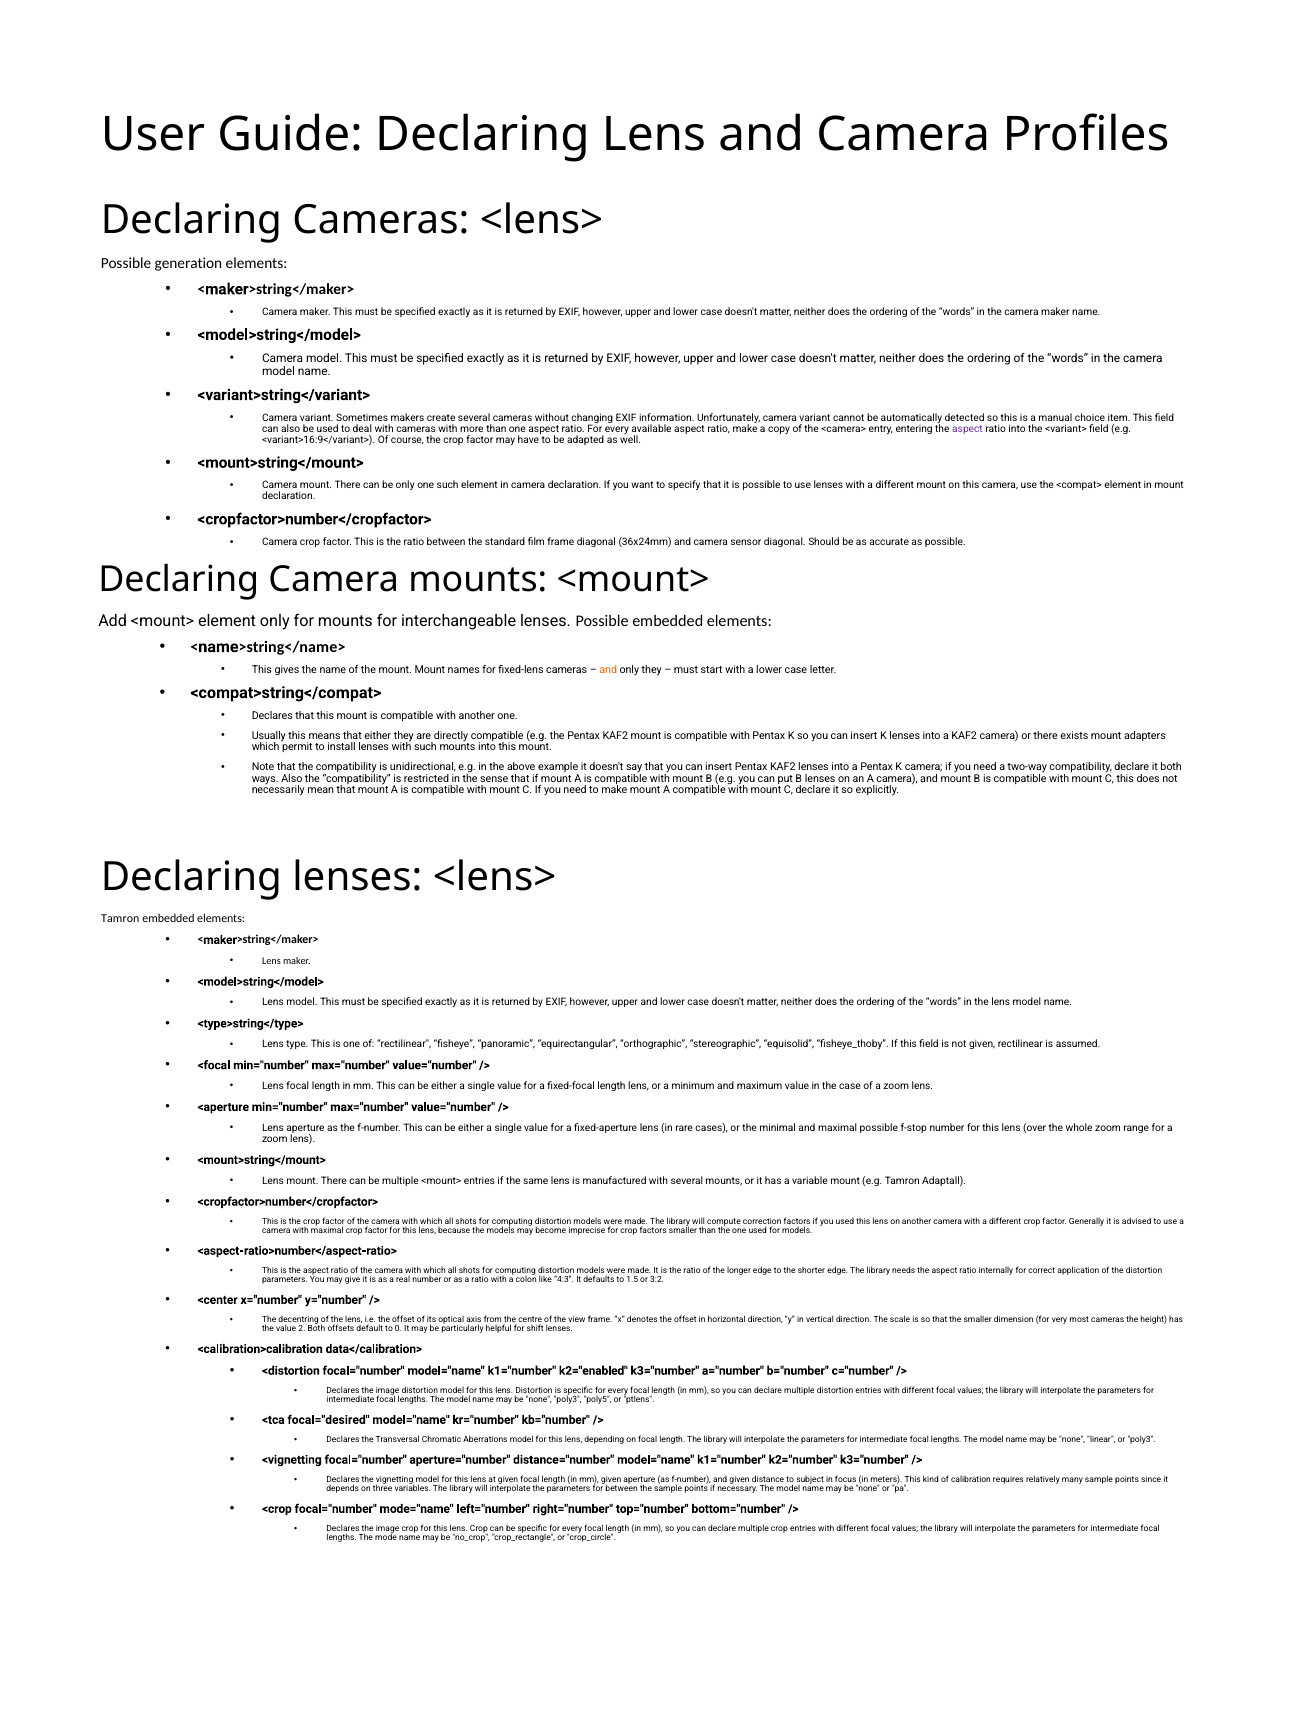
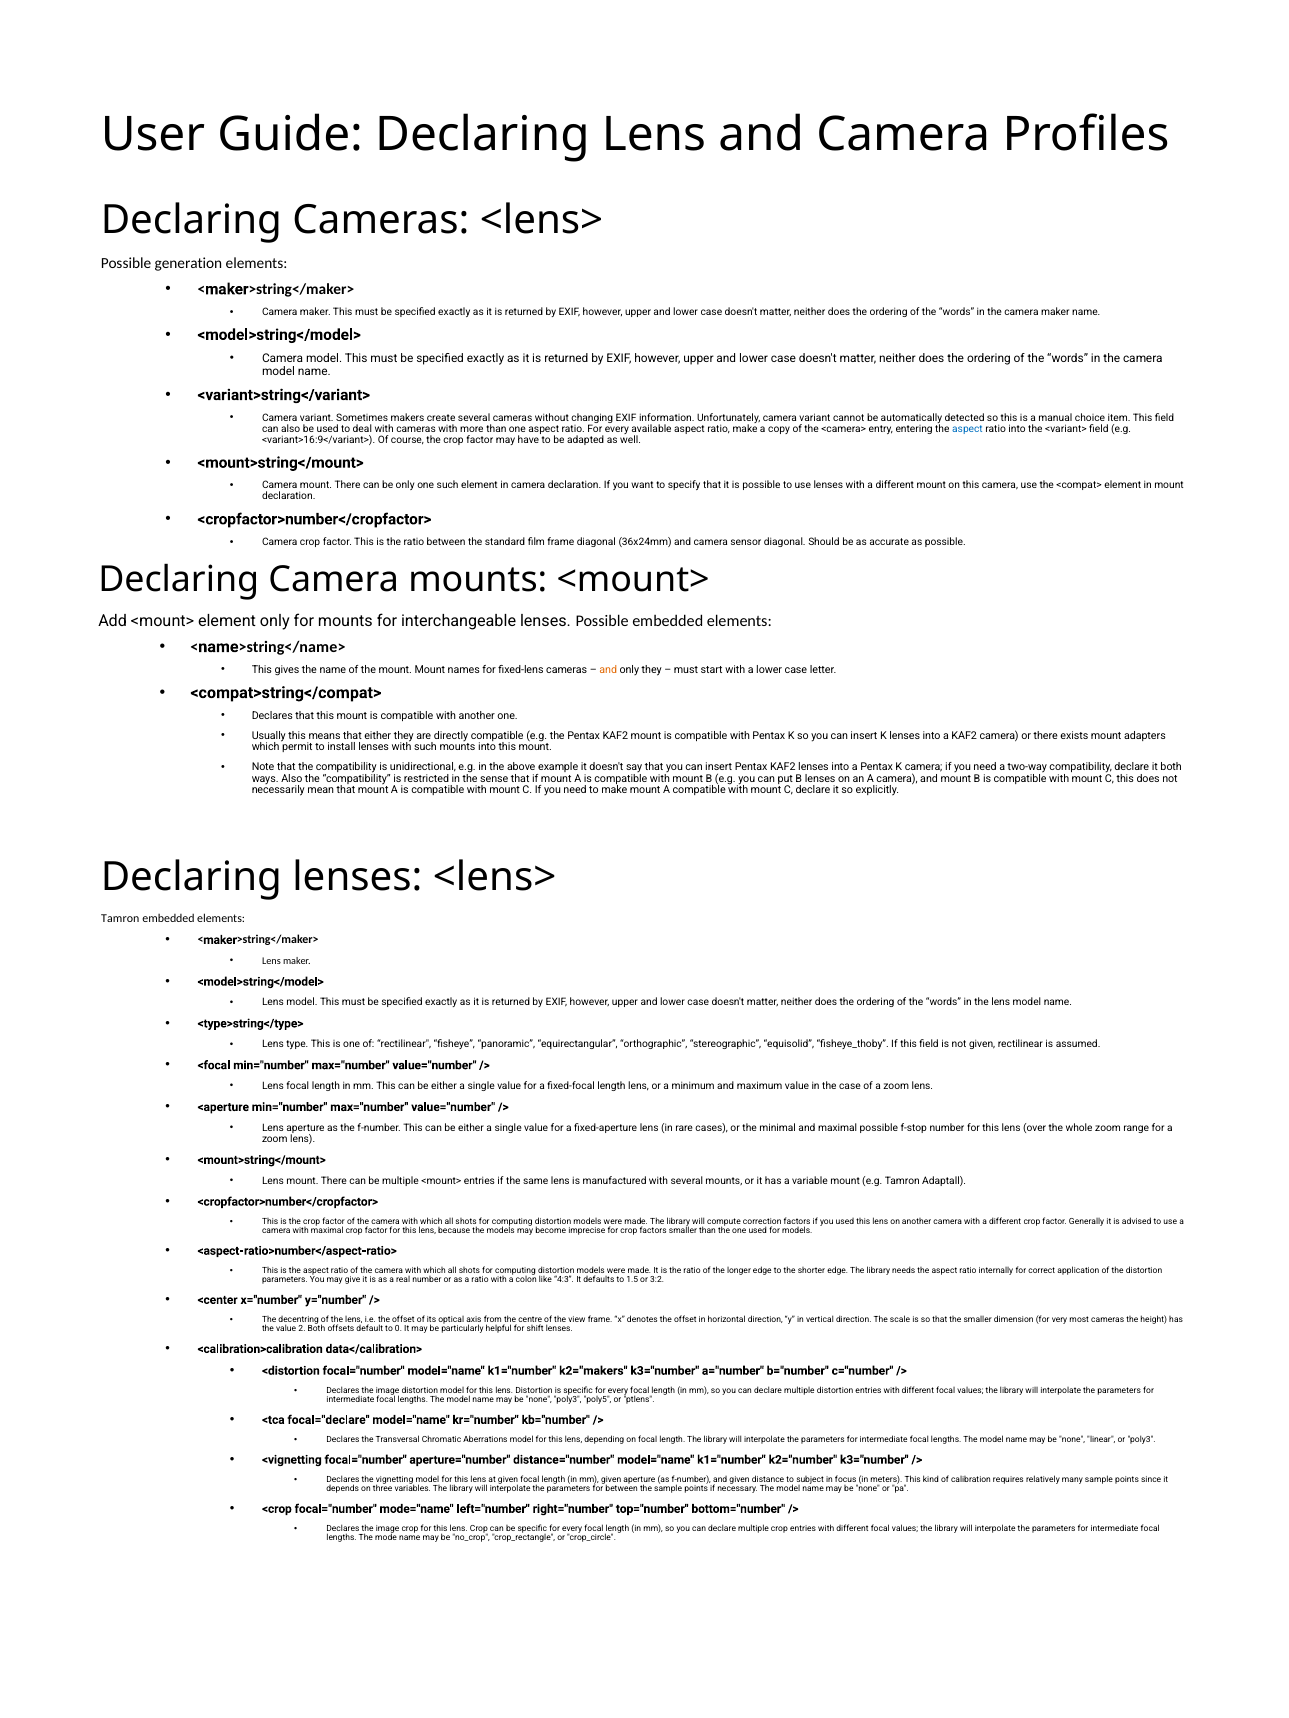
aspect at (968, 429) colour: purple -> blue
k2="enabled: k2="enabled -> k2="makers
focal="desired: focal="desired -> focal="declare
